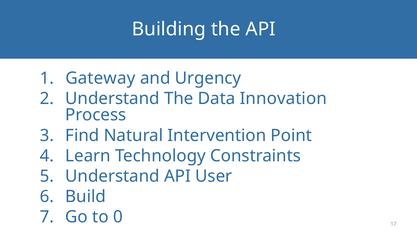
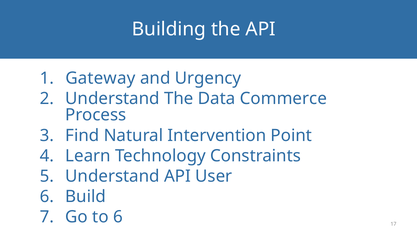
Innovation: Innovation -> Commerce
to 0: 0 -> 6
